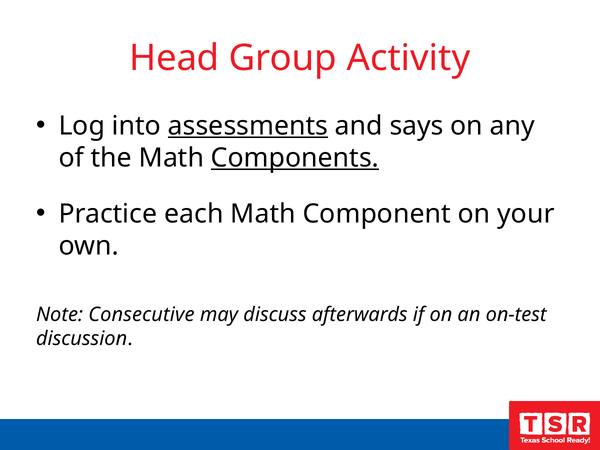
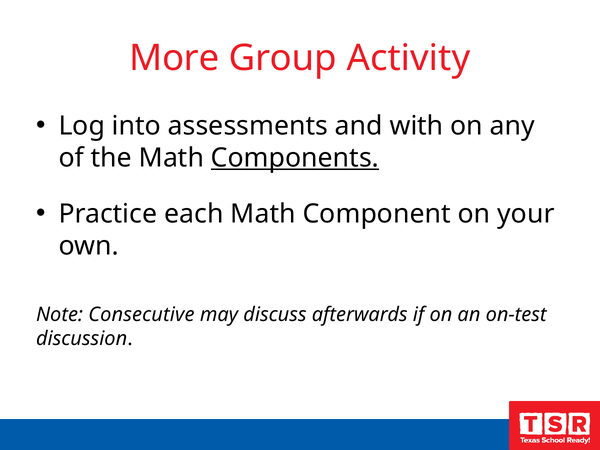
Head: Head -> More
assessments underline: present -> none
says: says -> with
